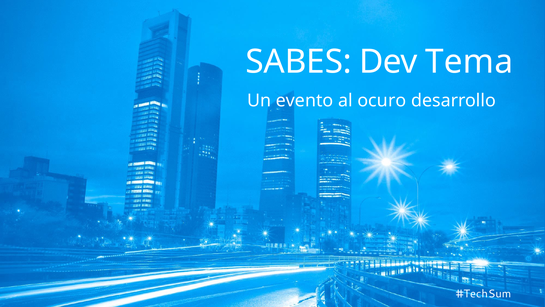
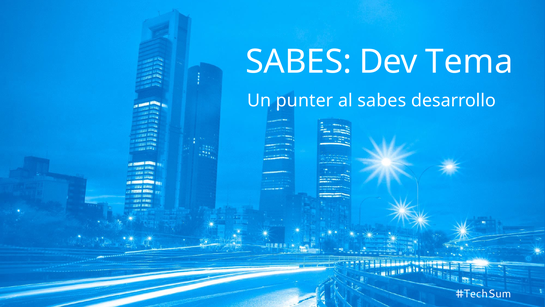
evento: evento -> punter
al ocuro: ocuro -> sabes
